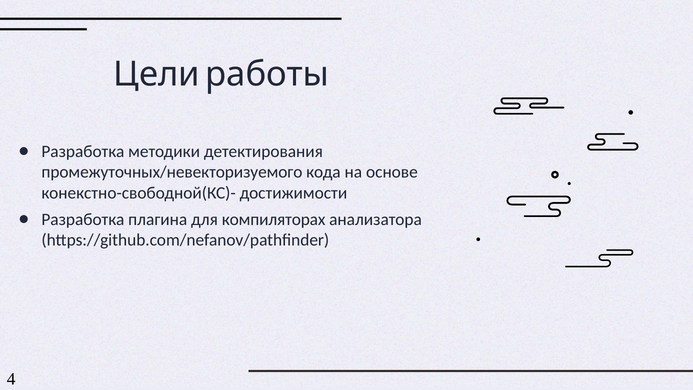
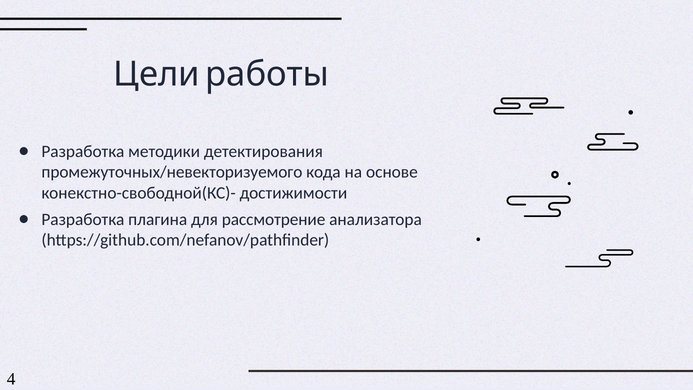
компиляторах: компиляторах -> рассмотрение
